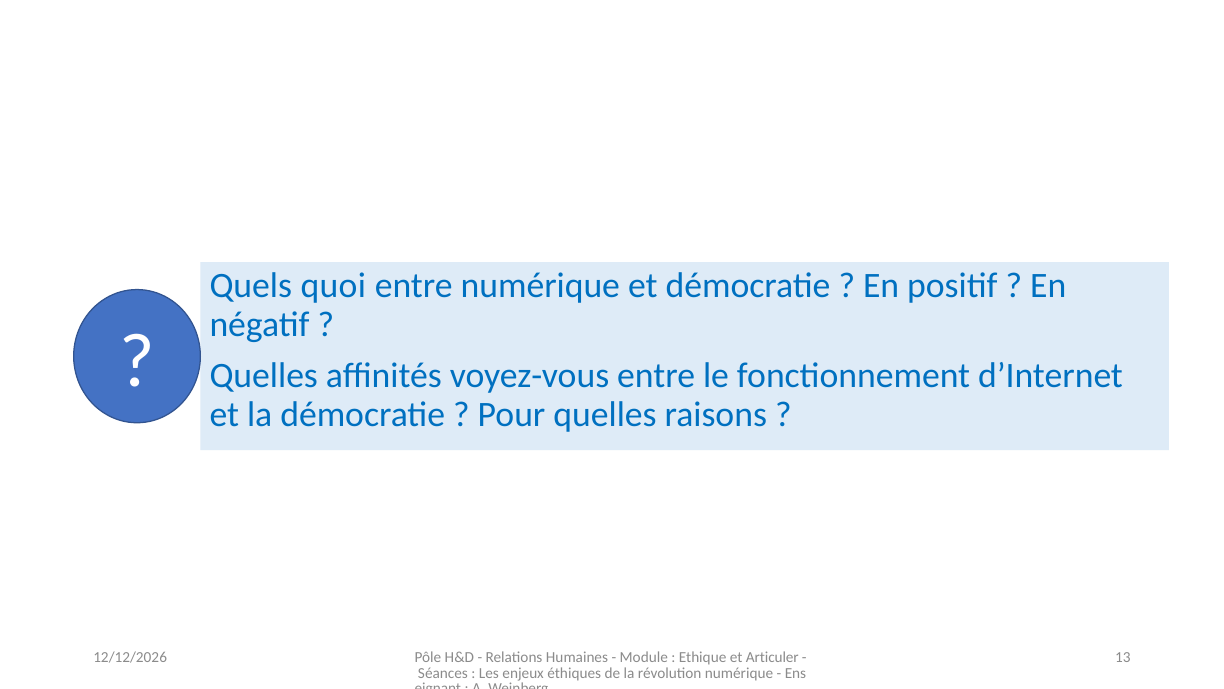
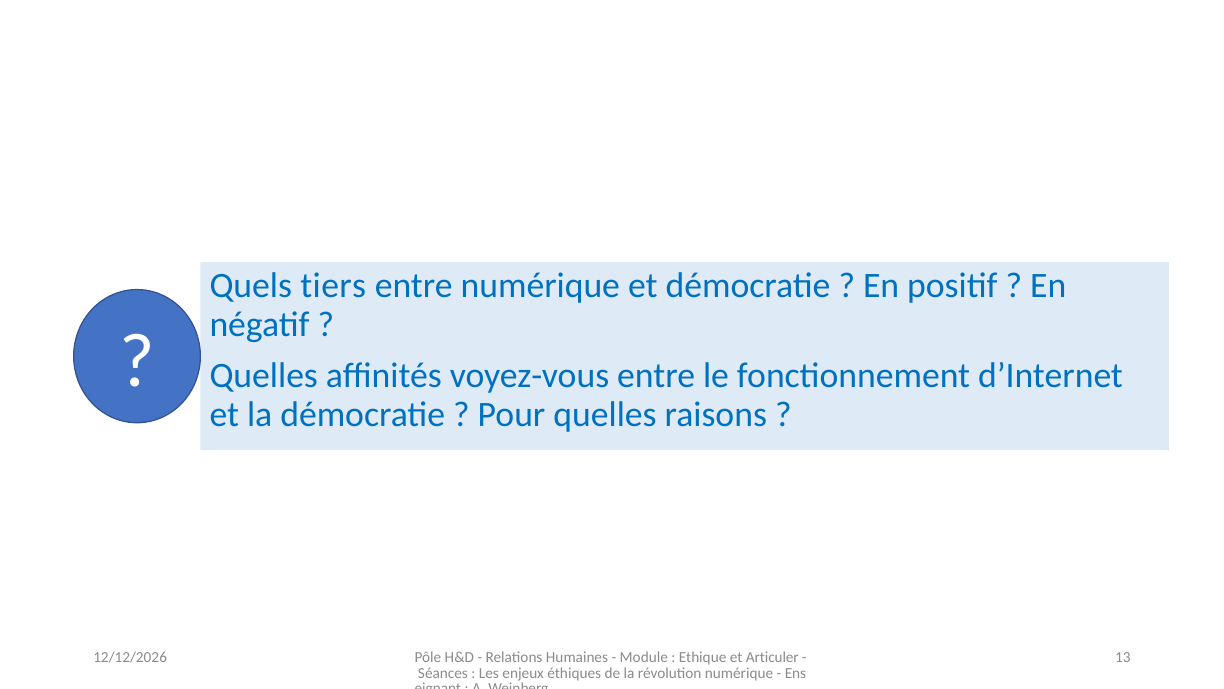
quoi: quoi -> tiers
